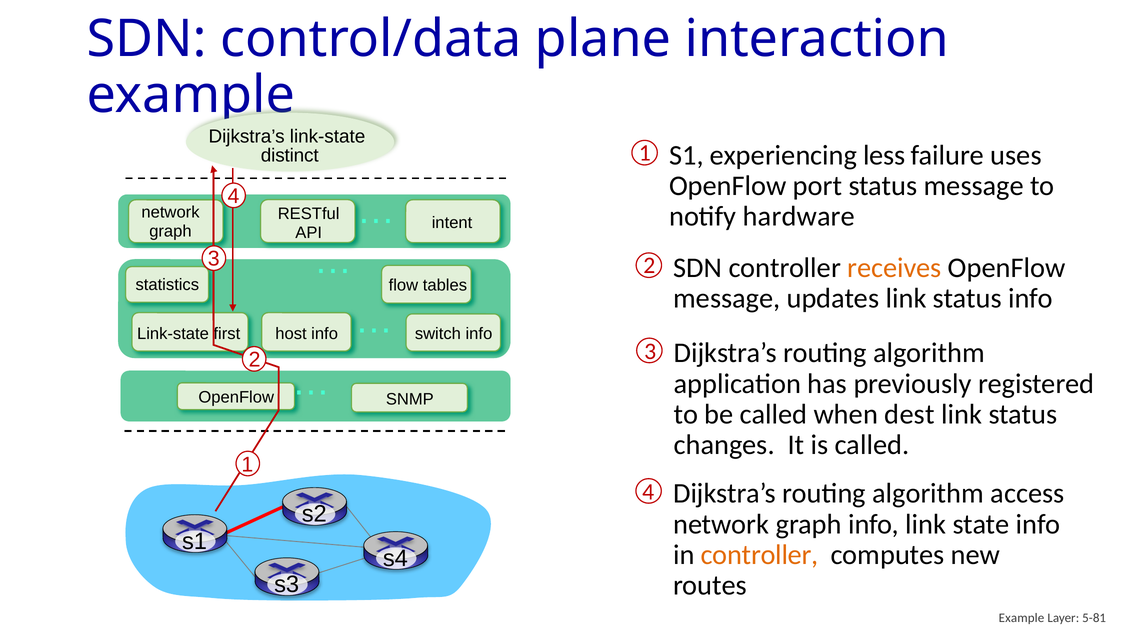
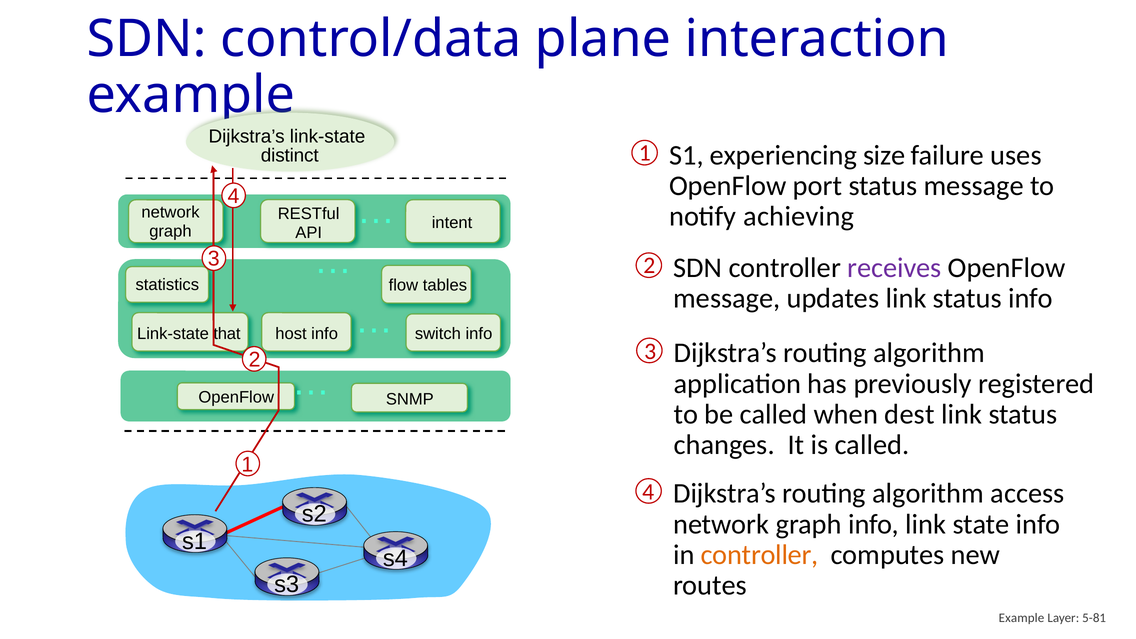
less: less -> size
hardware: hardware -> achieving
receives colour: orange -> purple
first: first -> that
